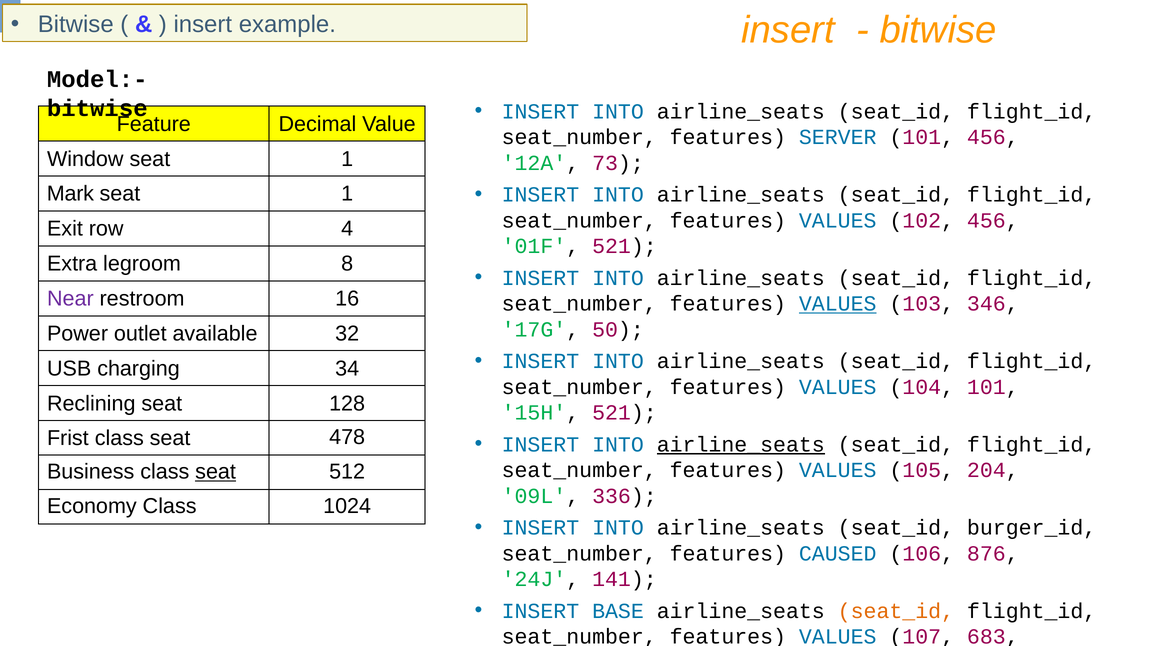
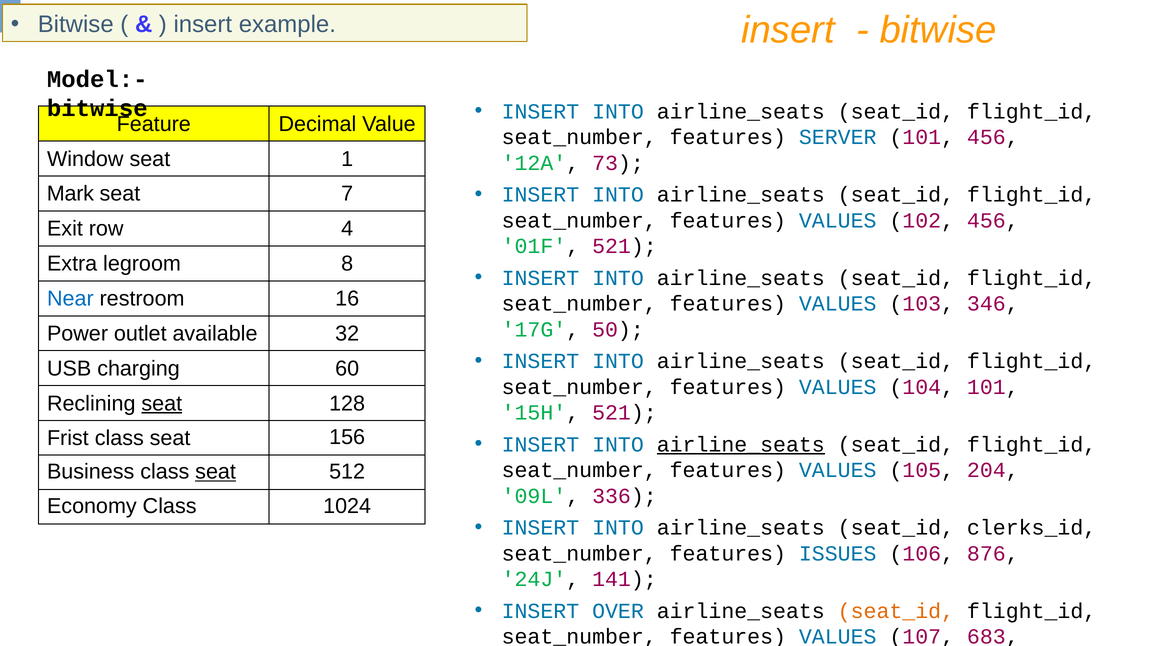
1 at (347, 194): 1 -> 7
Near colour: purple -> blue
VALUES at (838, 304) underline: present -> none
34: 34 -> 60
seat at (162, 404) underline: none -> present
478: 478 -> 156
burger_id: burger_id -> clerks_id
CAUSED: CAUSED -> ISSUES
BASE: BASE -> OVER
